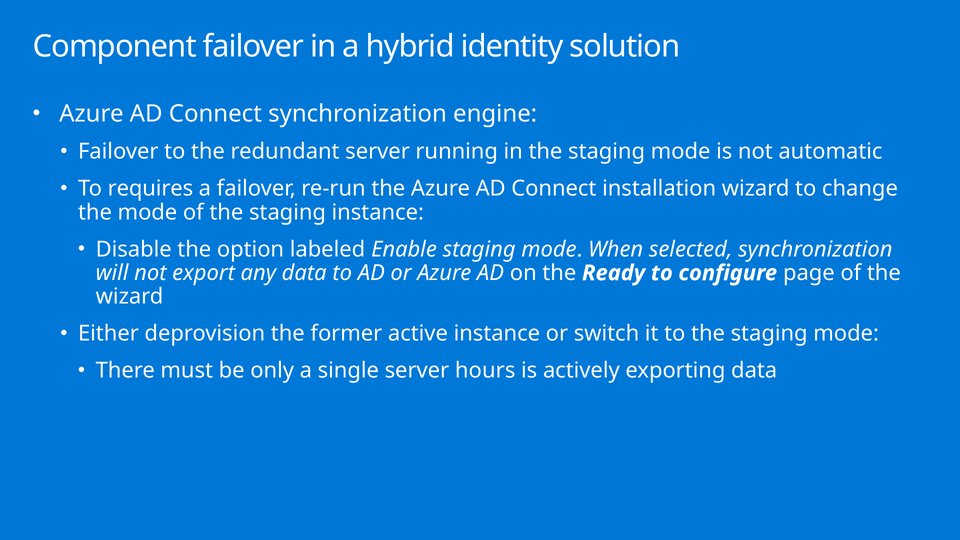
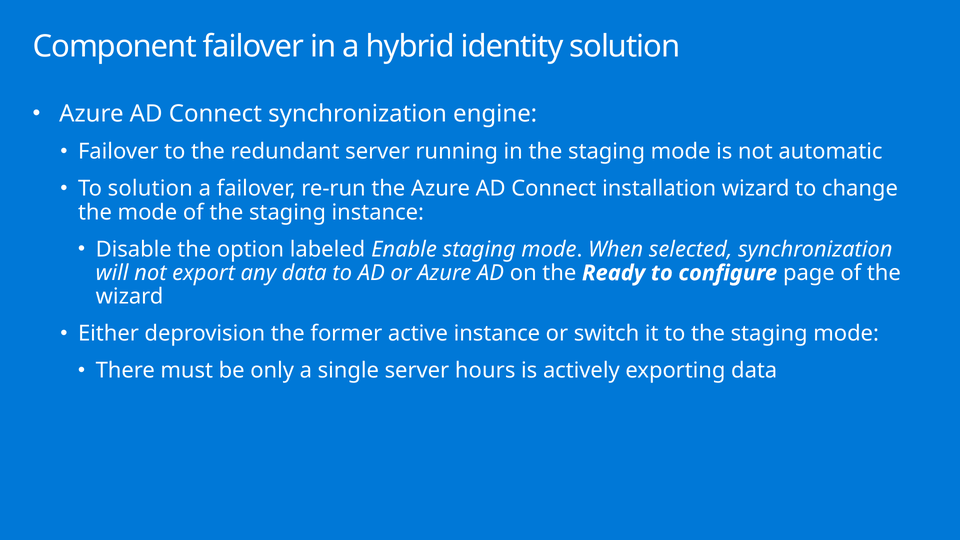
To requires: requires -> solution
